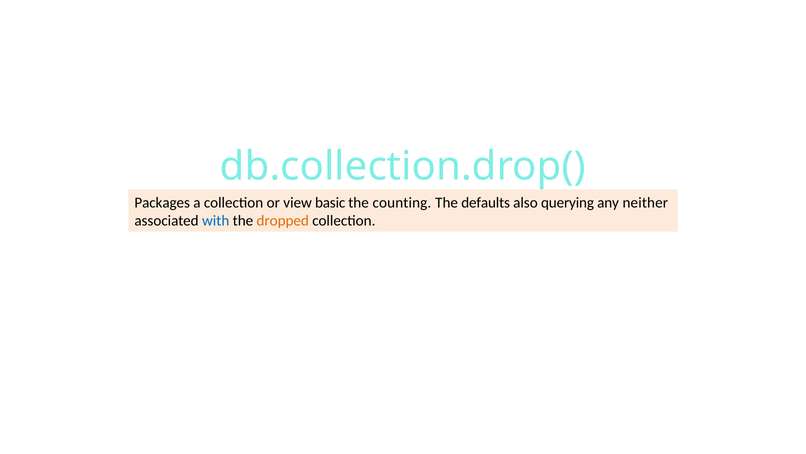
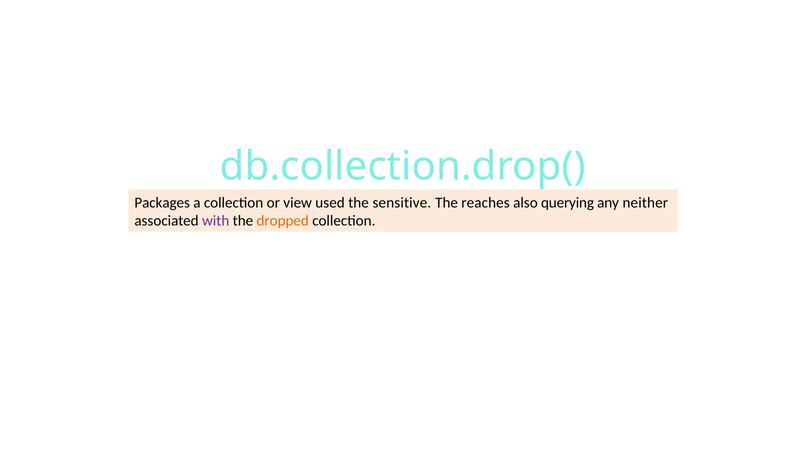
basic: basic -> used
counting: counting -> sensitive
defaults: defaults -> reaches
with colour: blue -> purple
